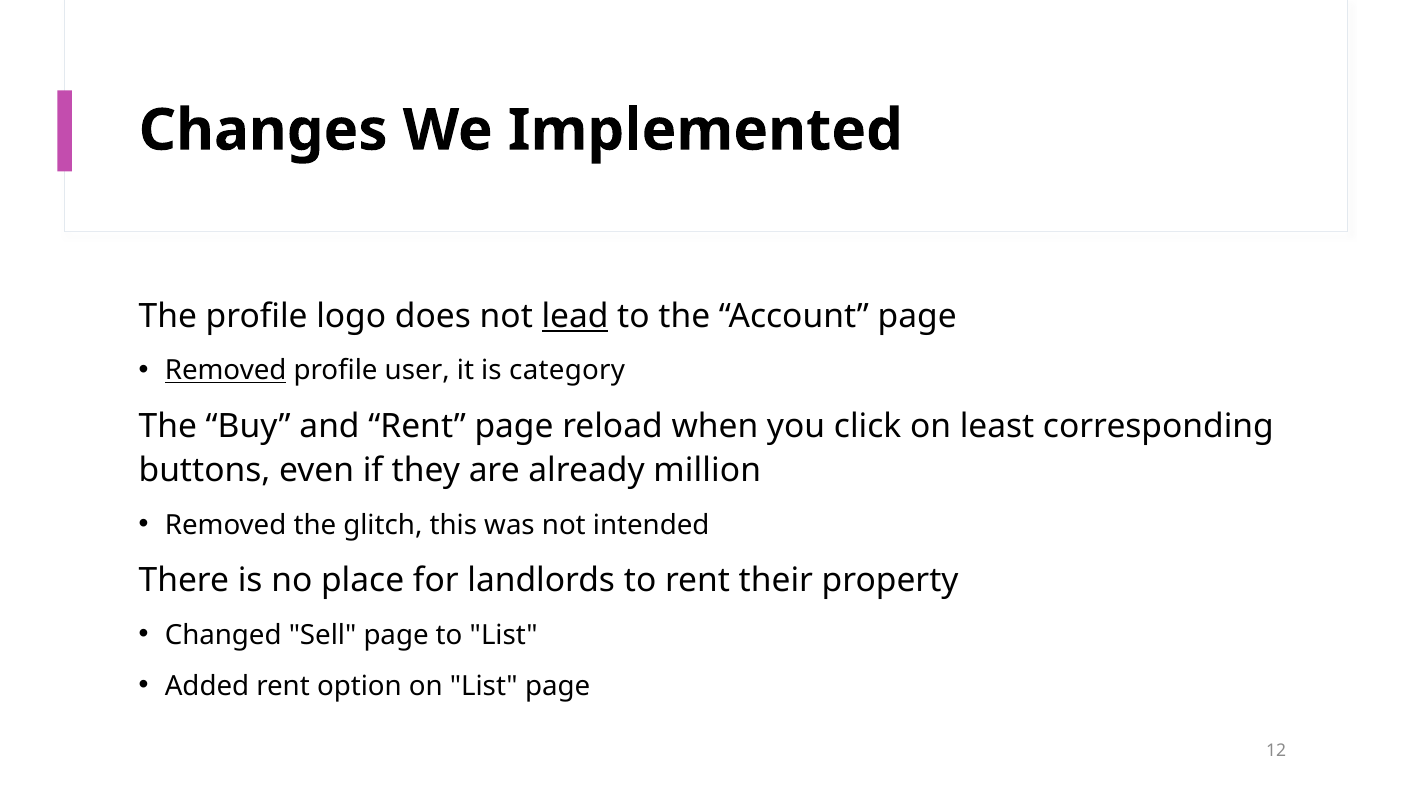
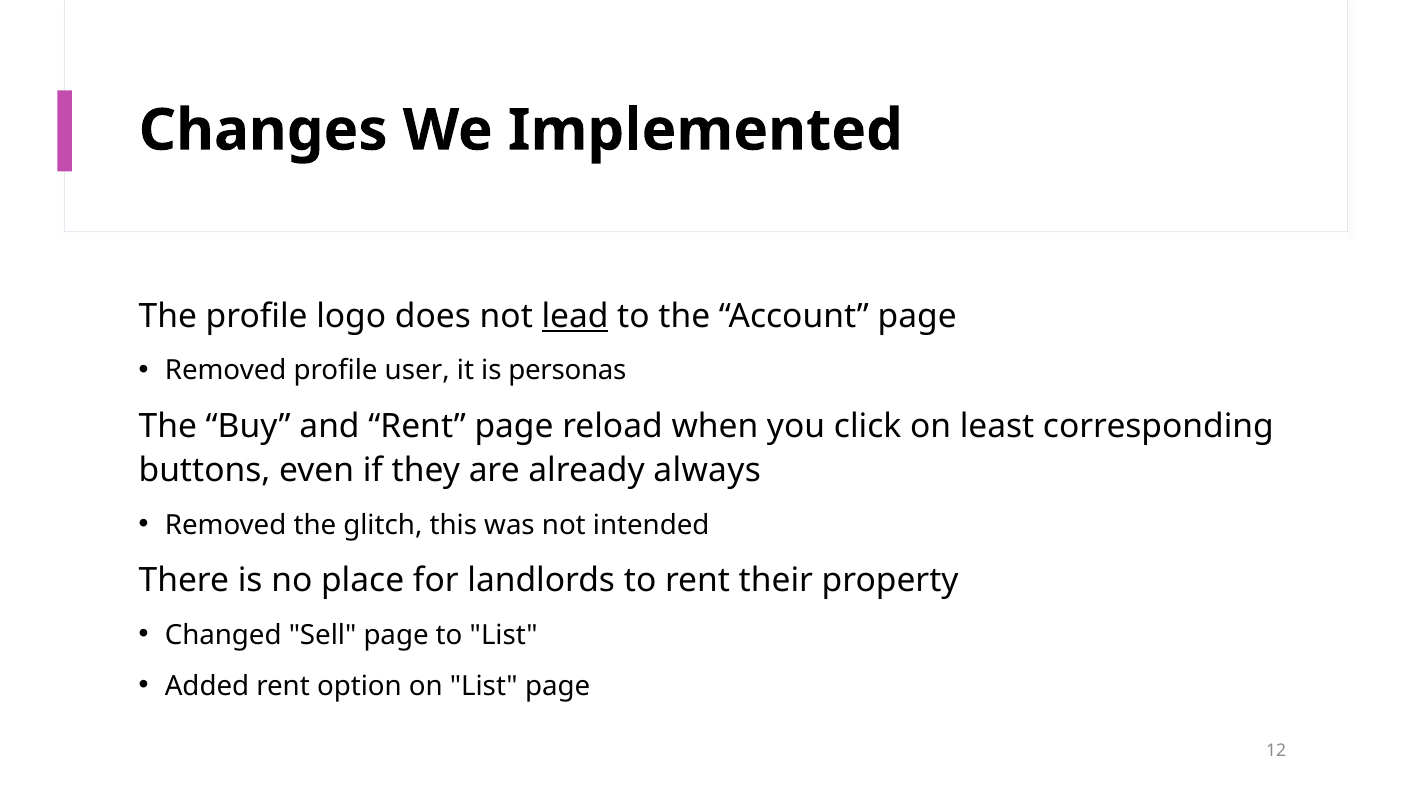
Removed at (226, 371) underline: present -> none
category: category -> personas
million: million -> always
